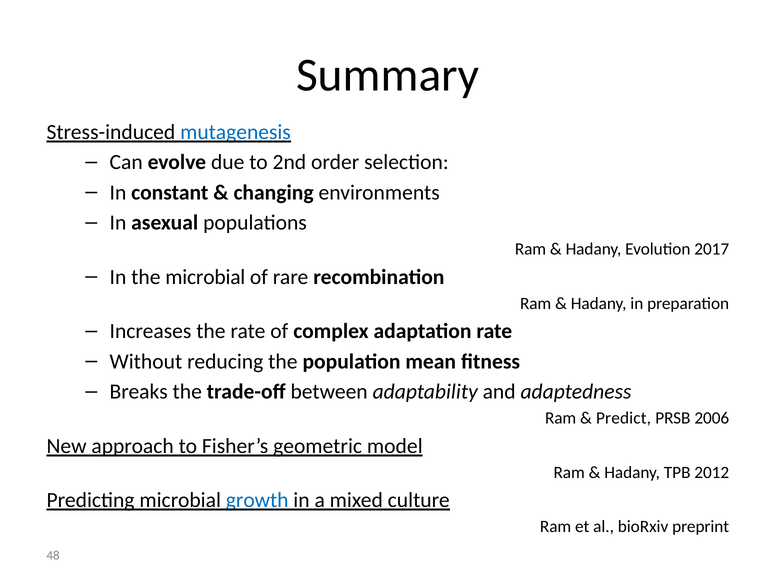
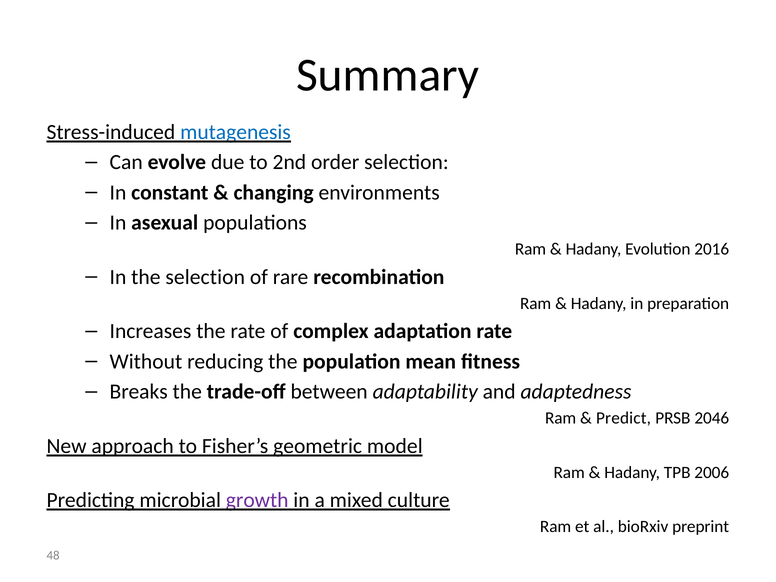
2017: 2017 -> 2016
the microbial: microbial -> selection
2006: 2006 -> 2046
2012: 2012 -> 2006
growth colour: blue -> purple
